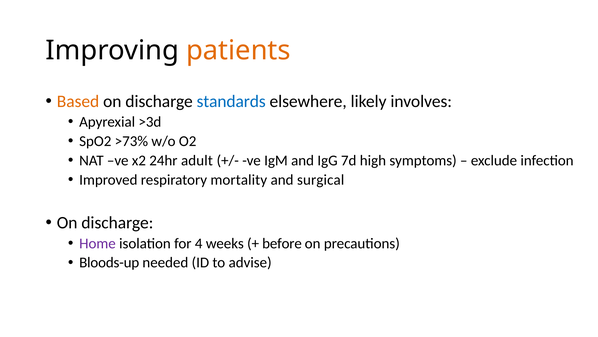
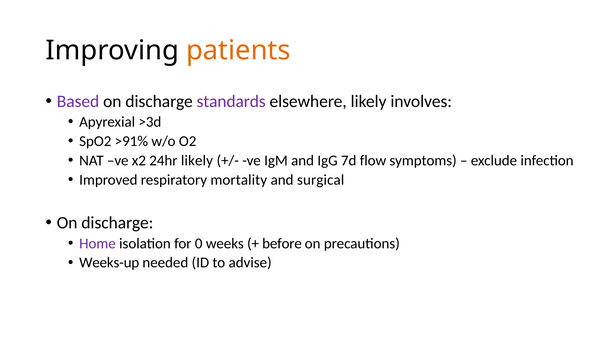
Based colour: orange -> purple
standards colour: blue -> purple
>73%: >73% -> >91%
24hr adult: adult -> likely
high: high -> flow
4: 4 -> 0
Bloods-up: Bloods-up -> Weeks-up
